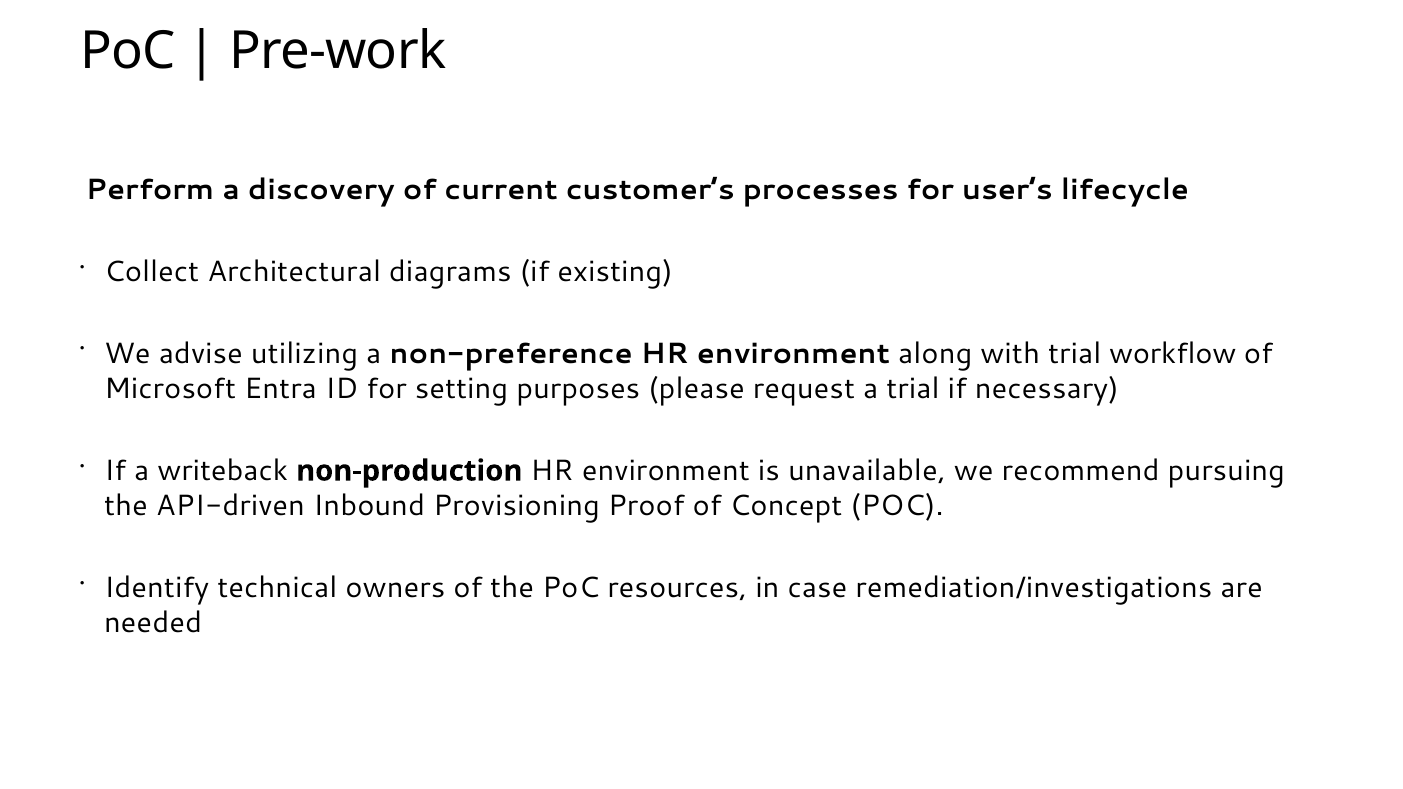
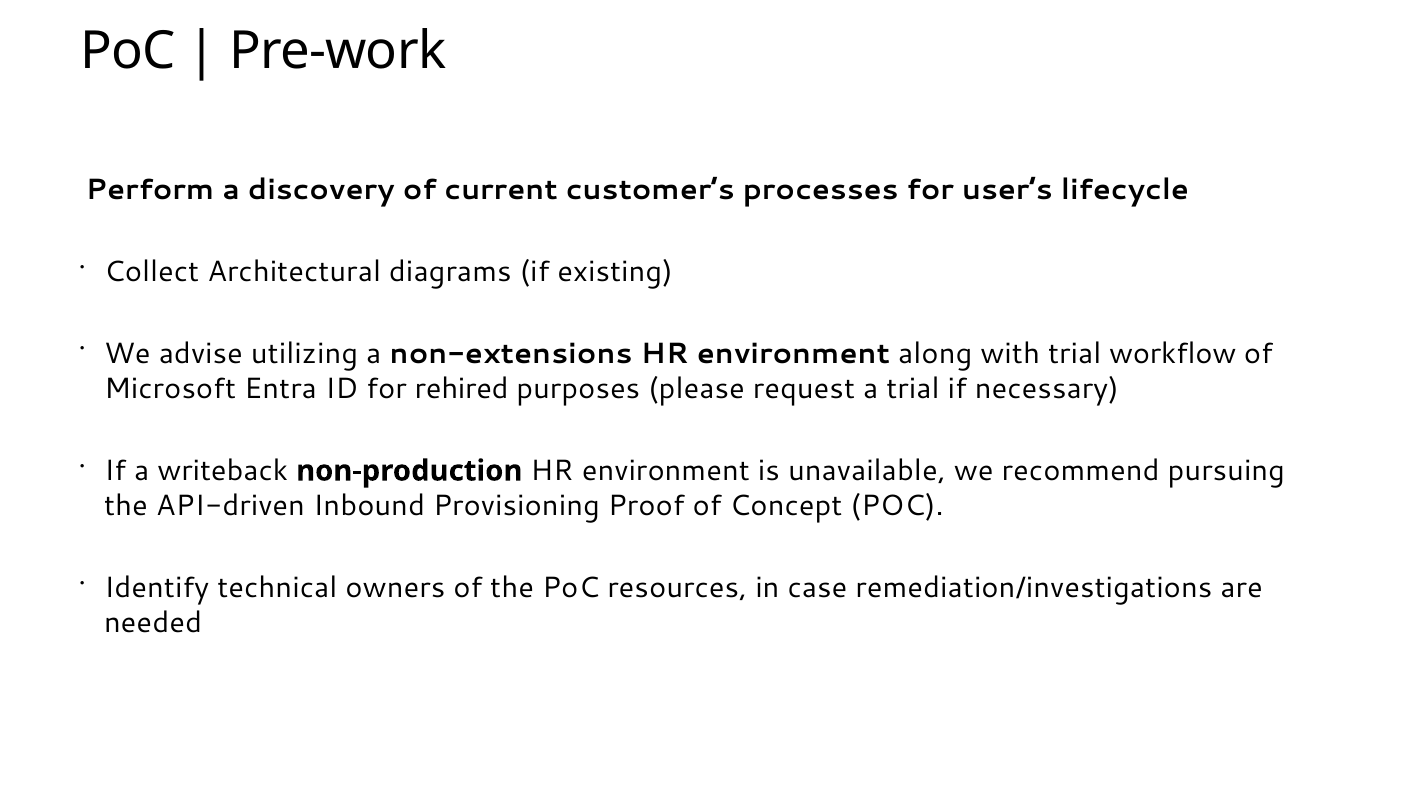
non-preference: non-preference -> non-extensions
setting: setting -> rehired
